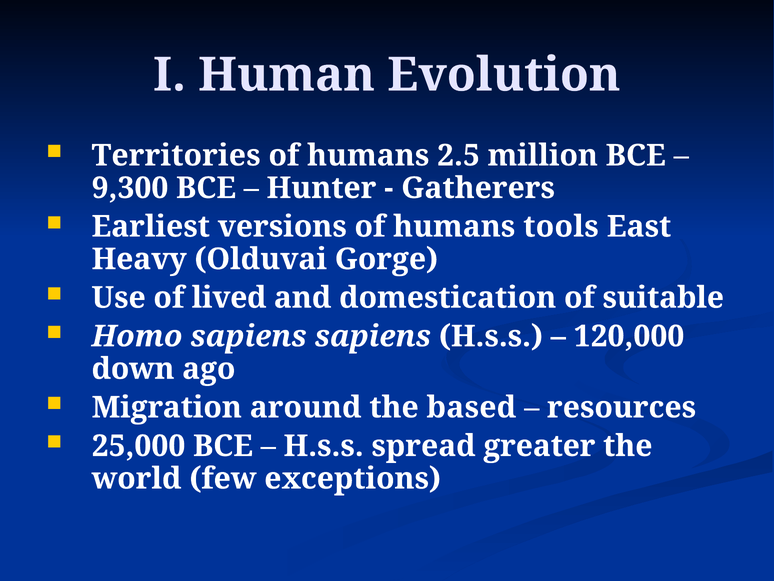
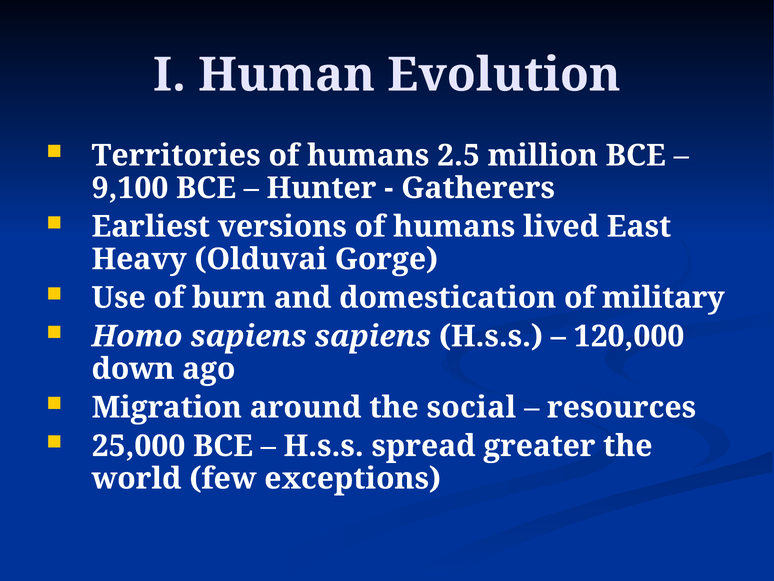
9,300: 9,300 -> 9,100
tools: tools -> lived
lived: lived -> burn
suitable: suitable -> military
based: based -> social
